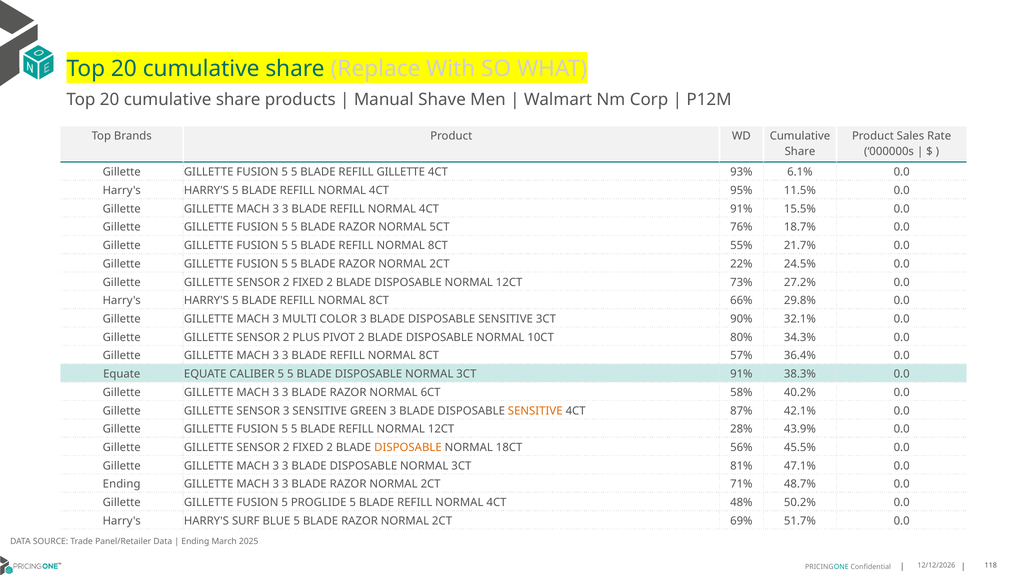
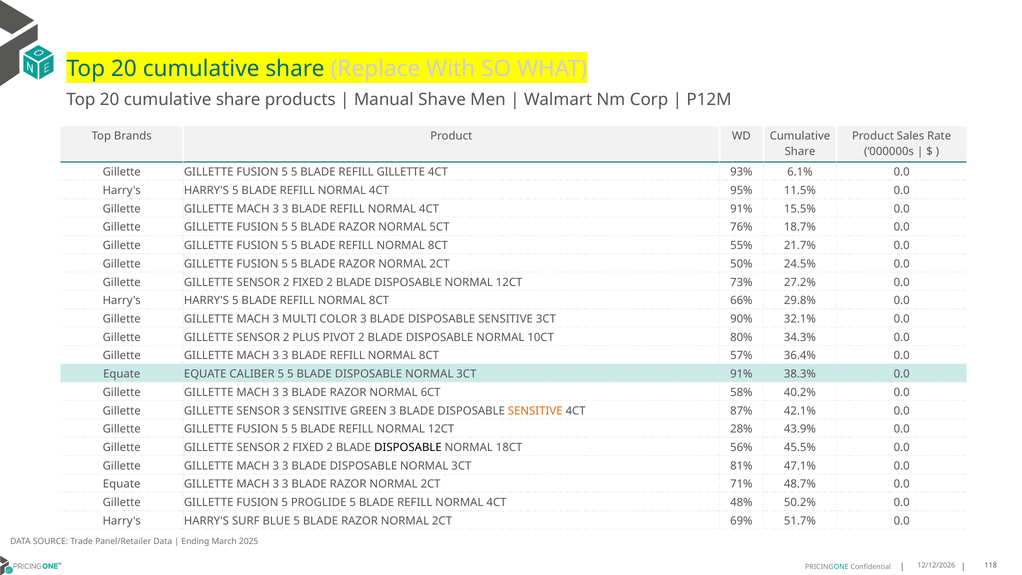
22%: 22% -> 50%
DISPOSABLE at (408, 447) colour: orange -> black
Ending at (122, 484): Ending -> Equate
